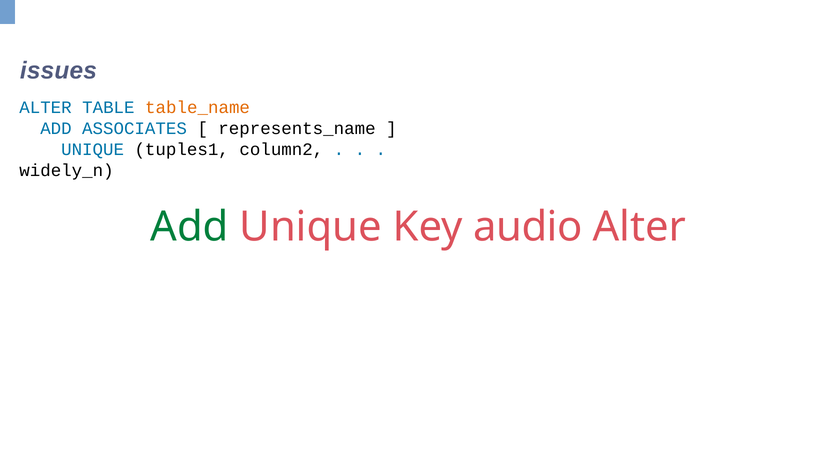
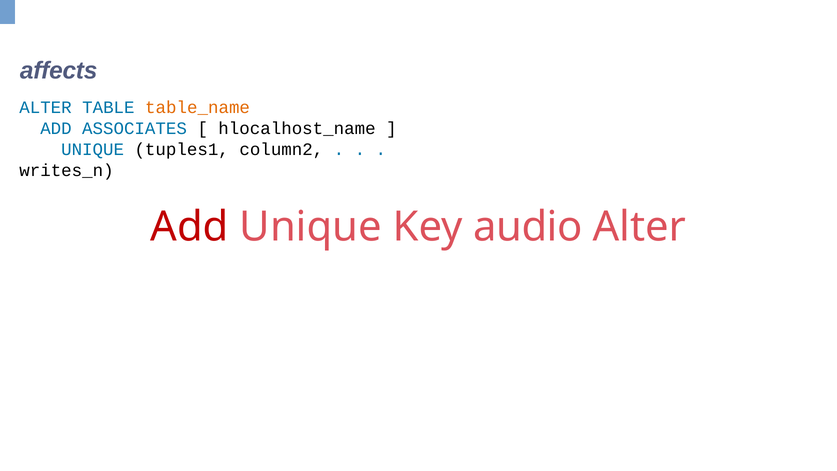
issues: issues -> affects
represents_name: represents_name -> hlocalhost_name
widely_n: widely_n -> writes_n
Add at (190, 227) colour: green -> red
